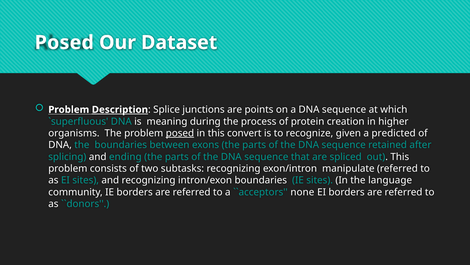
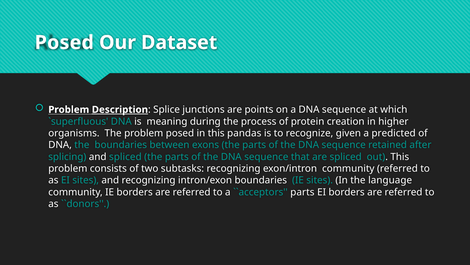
posed at (180, 133) underline: present -> none
convert: convert -> pandas
and ending: ending -> spliced
exon/intron manipulate: manipulate -> community
none at (302, 192): none -> parts
